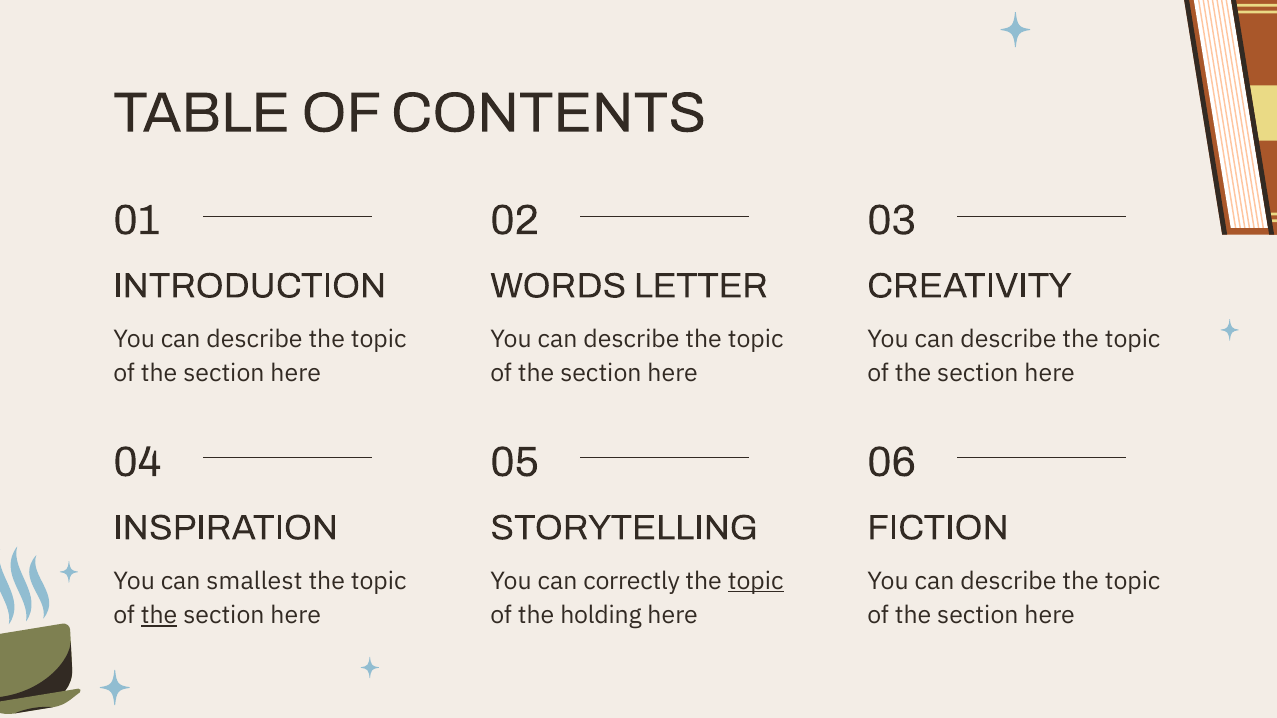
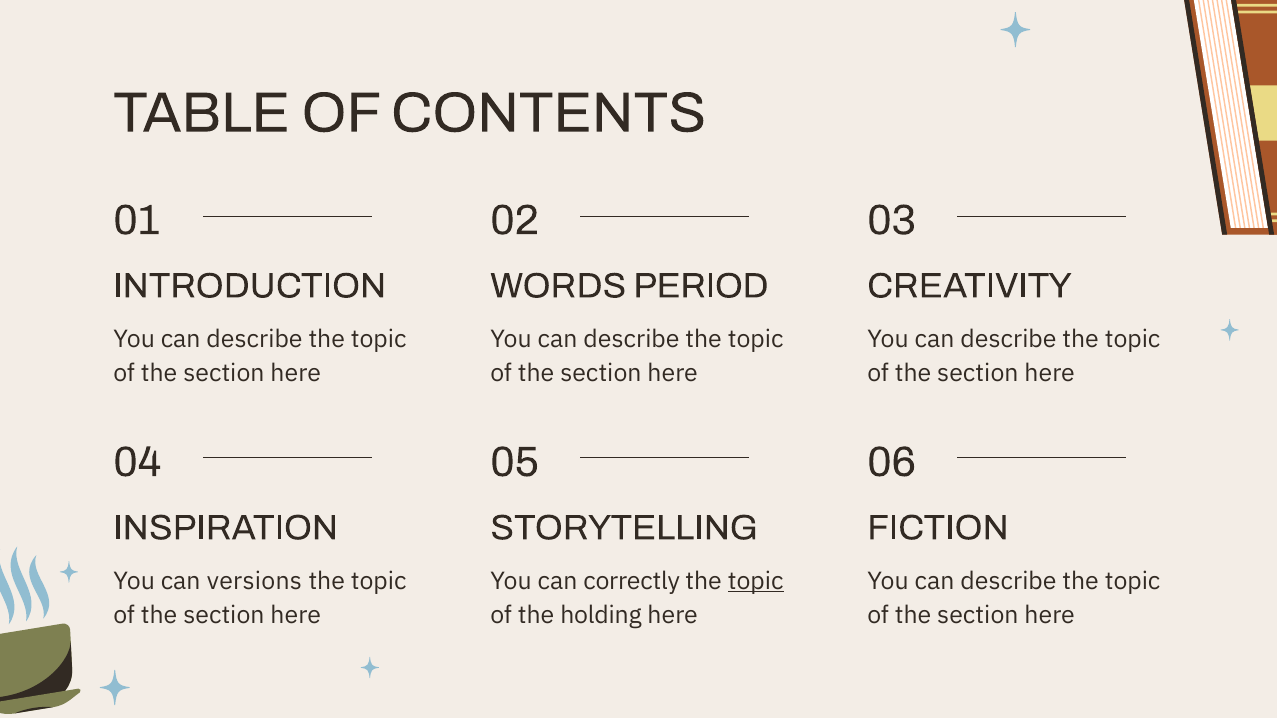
LETTER: LETTER -> PERIOD
smallest: smallest -> versions
the at (159, 616) underline: present -> none
